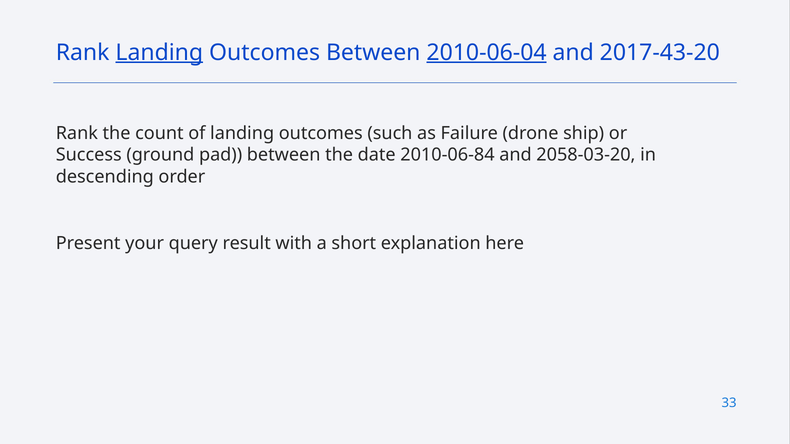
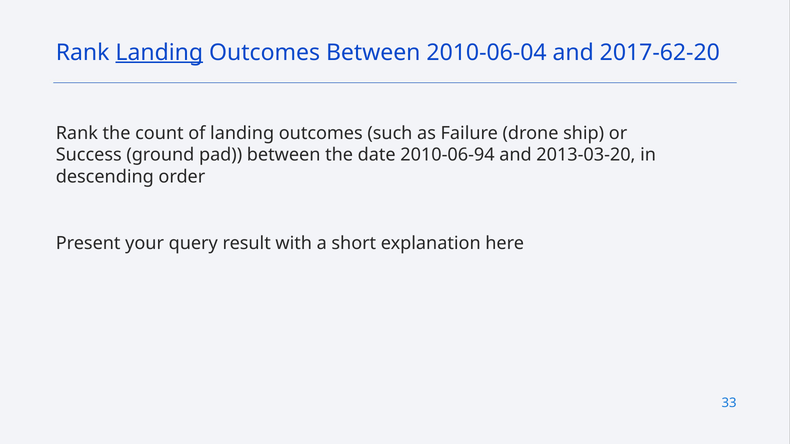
2010-06-04 underline: present -> none
2017-43-20: 2017-43-20 -> 2017-62-20
2010-06-84: 2010-06-84 -> 2010-06-94
2058-03-20: 2058-03-20 -> 2013-03-20
